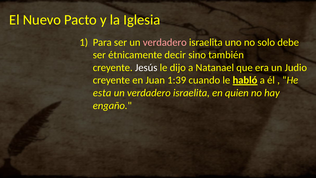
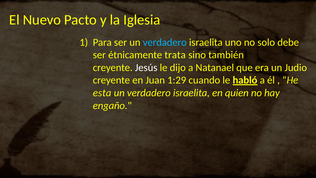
verdadero at (165, 42) colour: pink -> light blue
decir: decir -> trata
1:39: 1:39 -> 1:29
